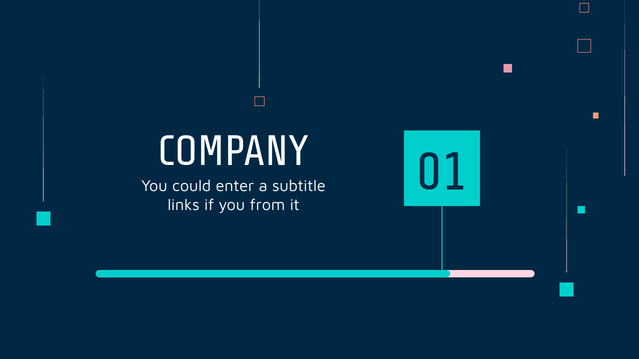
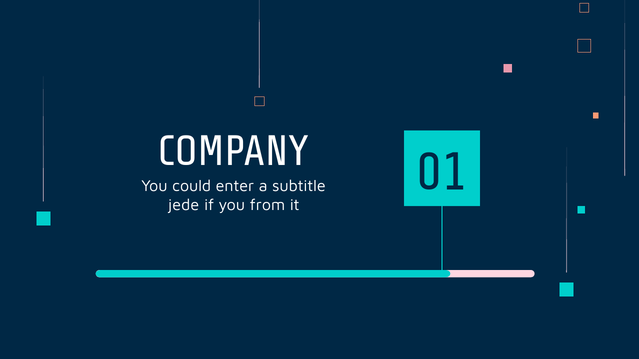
links: links -> jede
